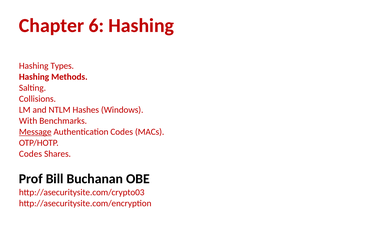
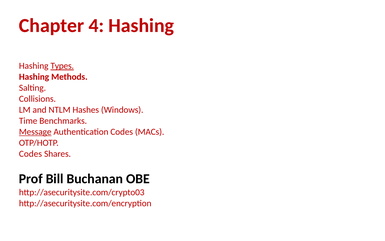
6: 6 -> 4
Types underline: none -> present
With: With -> Time
